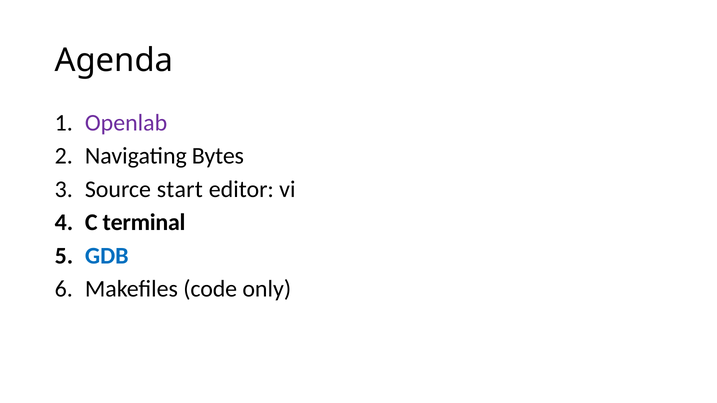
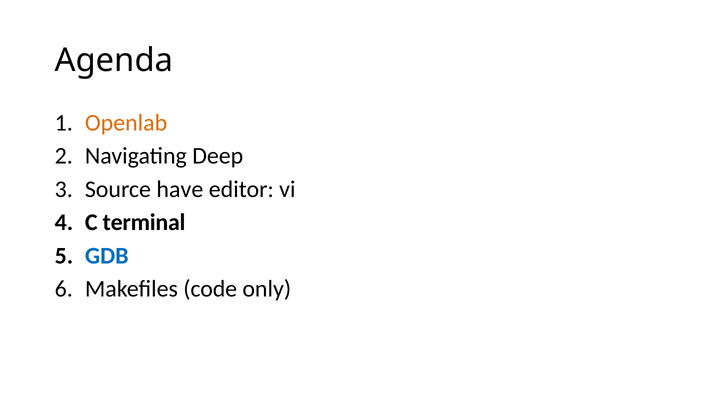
Openlab colour: purple -> orange
Bytes: Bytes -> Deep
start: start -> have
